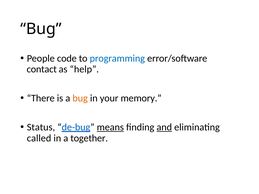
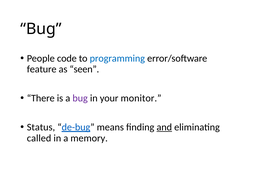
contact: contact -> feature
help: help -> seen
bug at (80, 98) colour: orange -> purple
memory: memory -> monitor
means underline: present -> none
together: together -> memory
